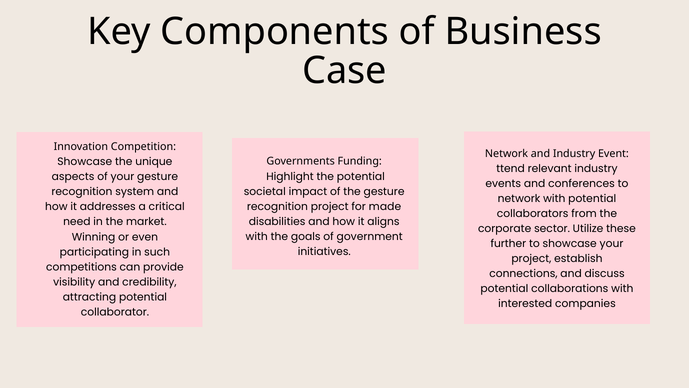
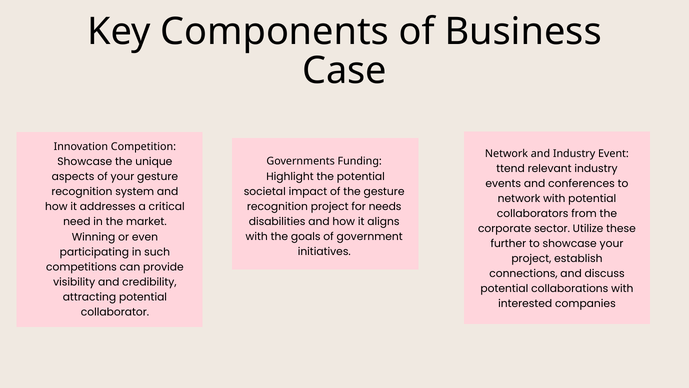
made: made -> needs
